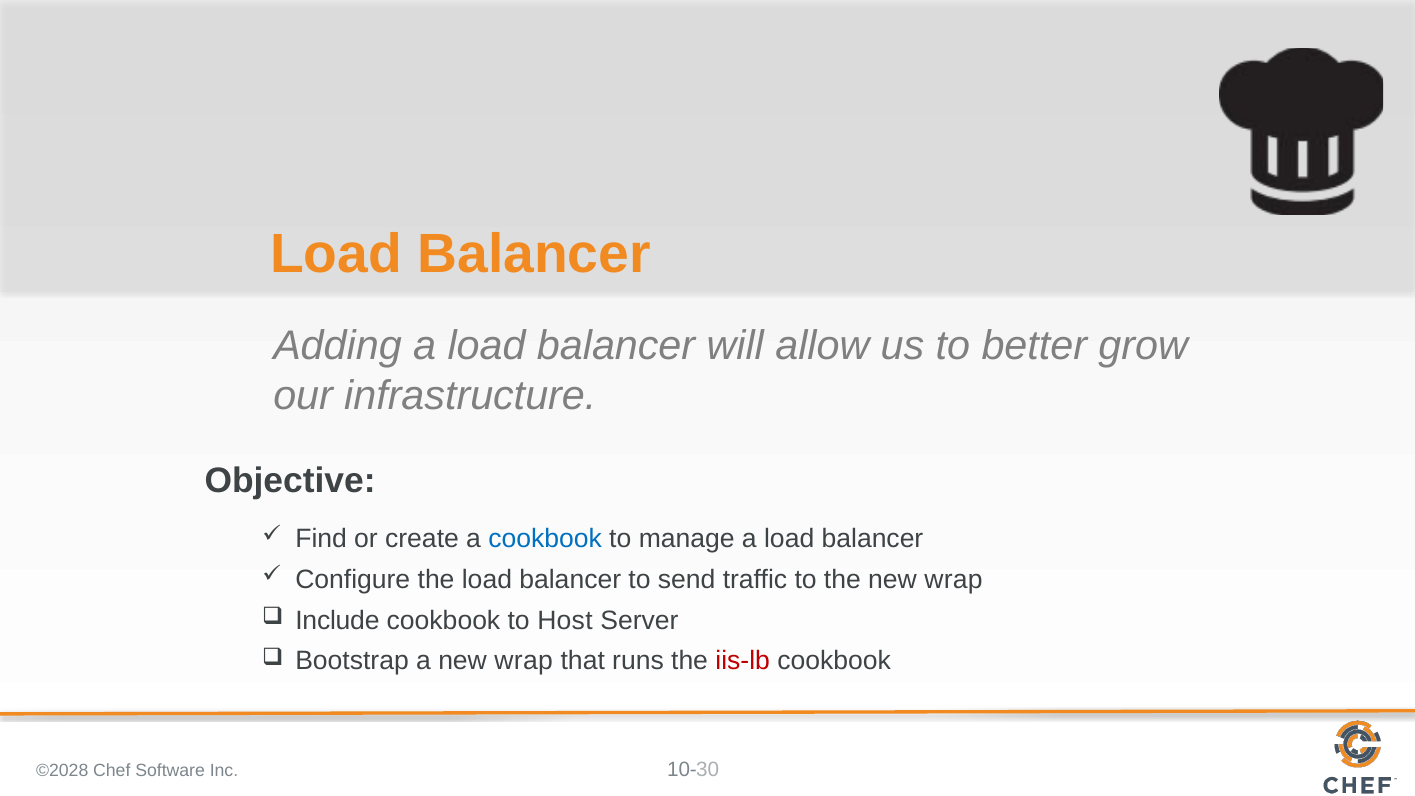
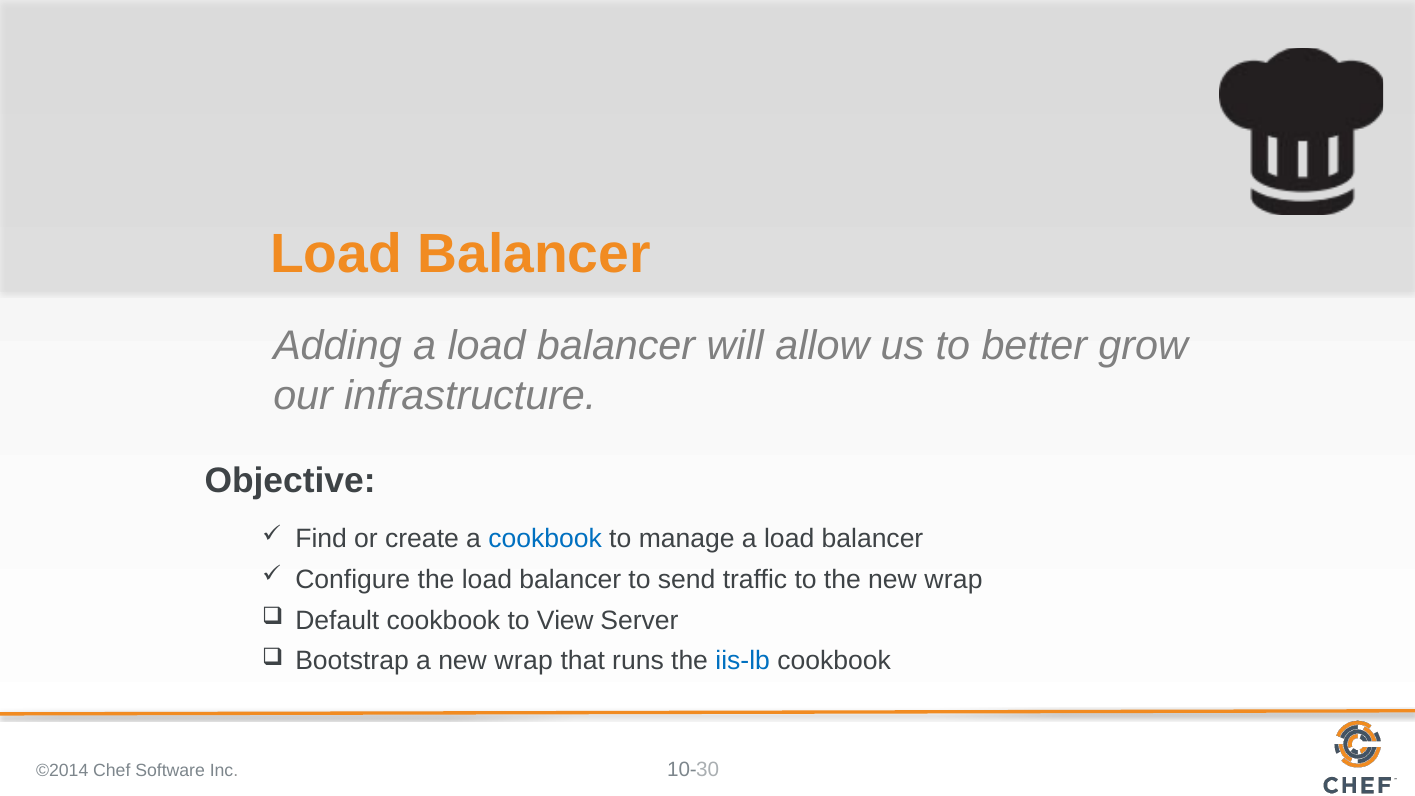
Include: Include -> Default
Host: Host -> View
iis-lb colour: red -> blue
©2028: ©2028 -> ©2014
